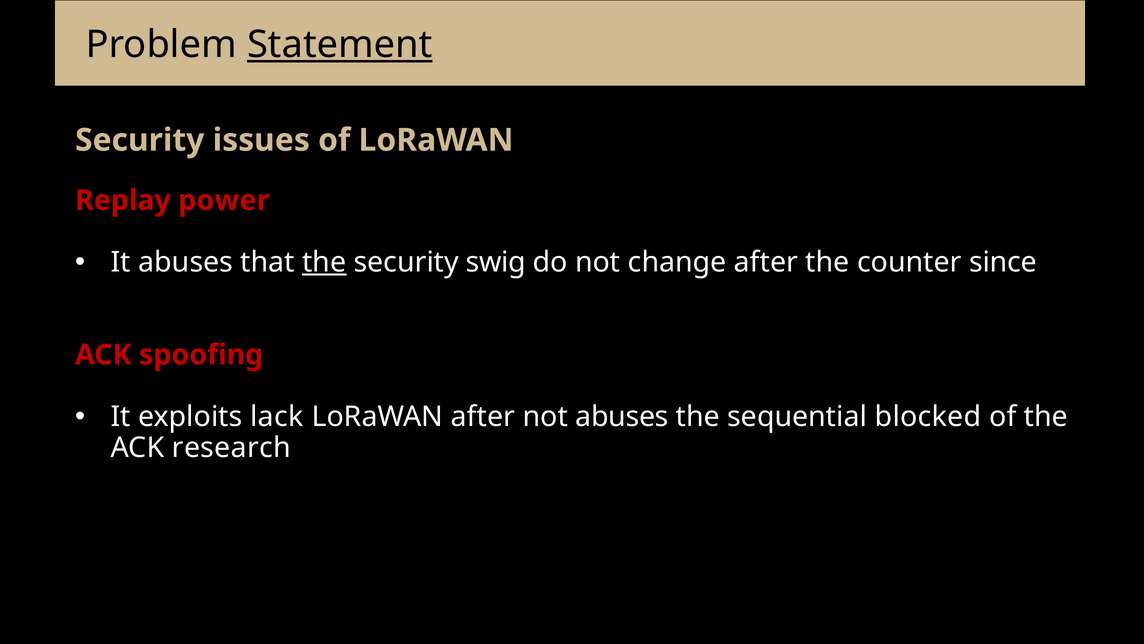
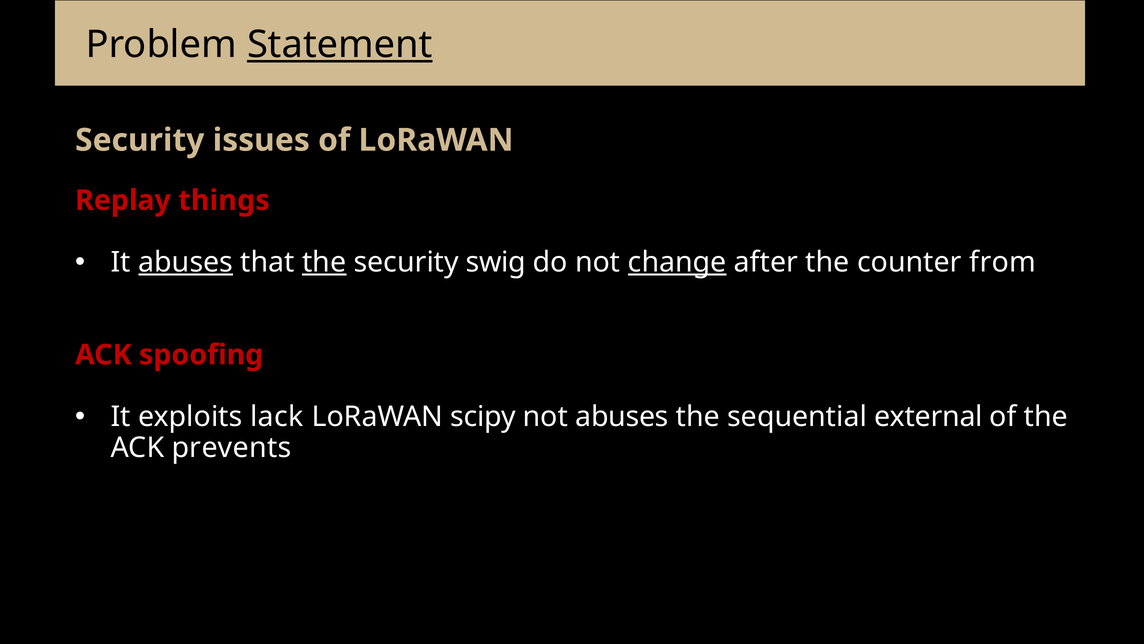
power: power -> things
abuses at (186, 262) underline: none -> present
change underline: none -> present
since: since -> from
LoRaWAN after: after -> scipy
blocked: blocked -> external
research: research -> prevents
